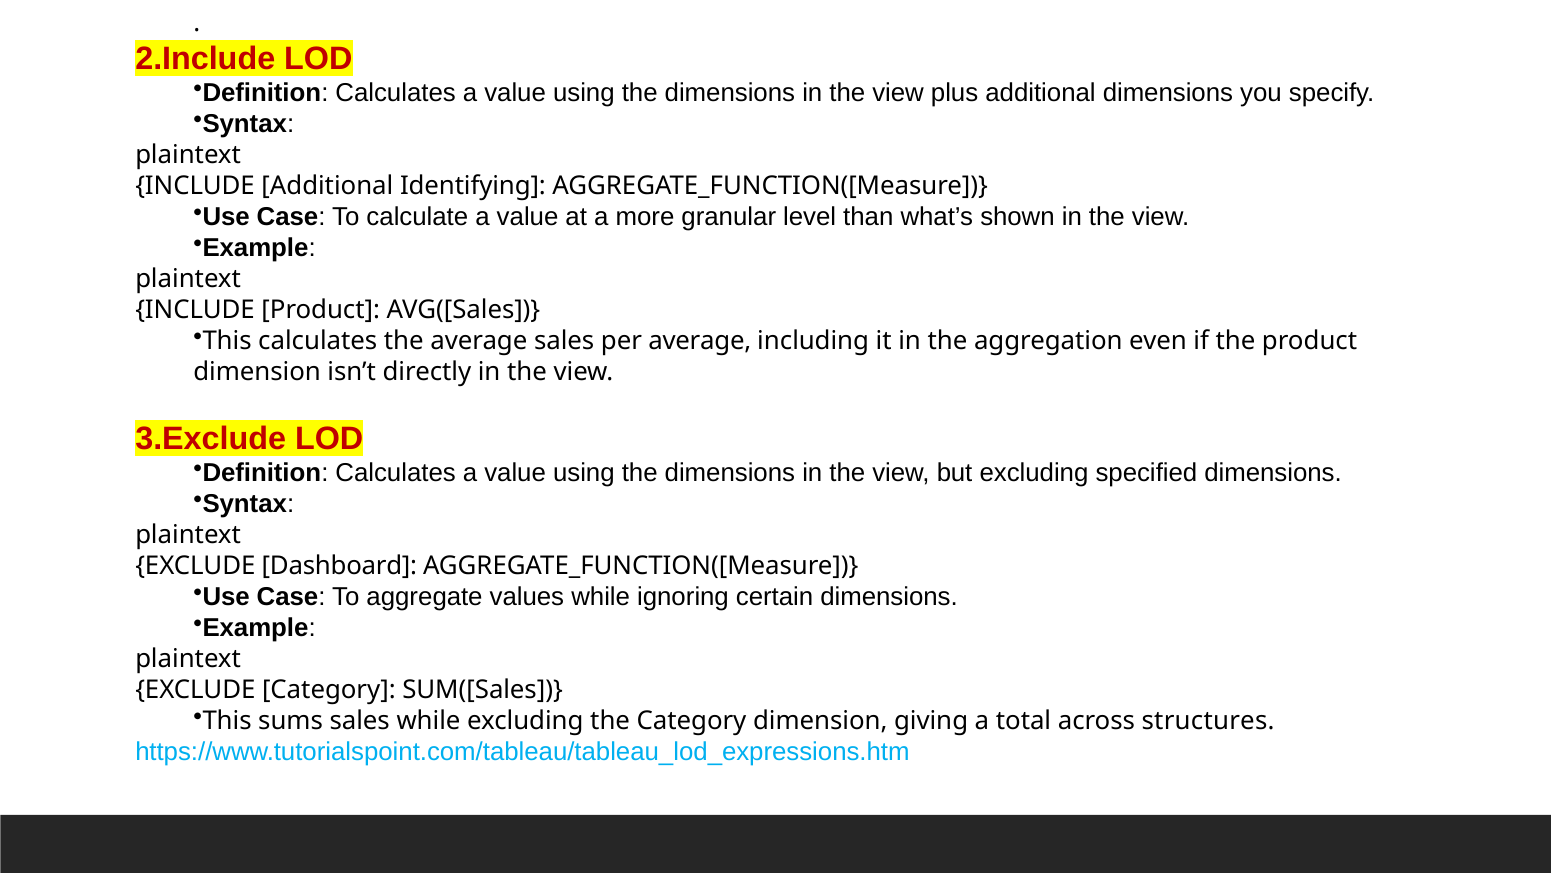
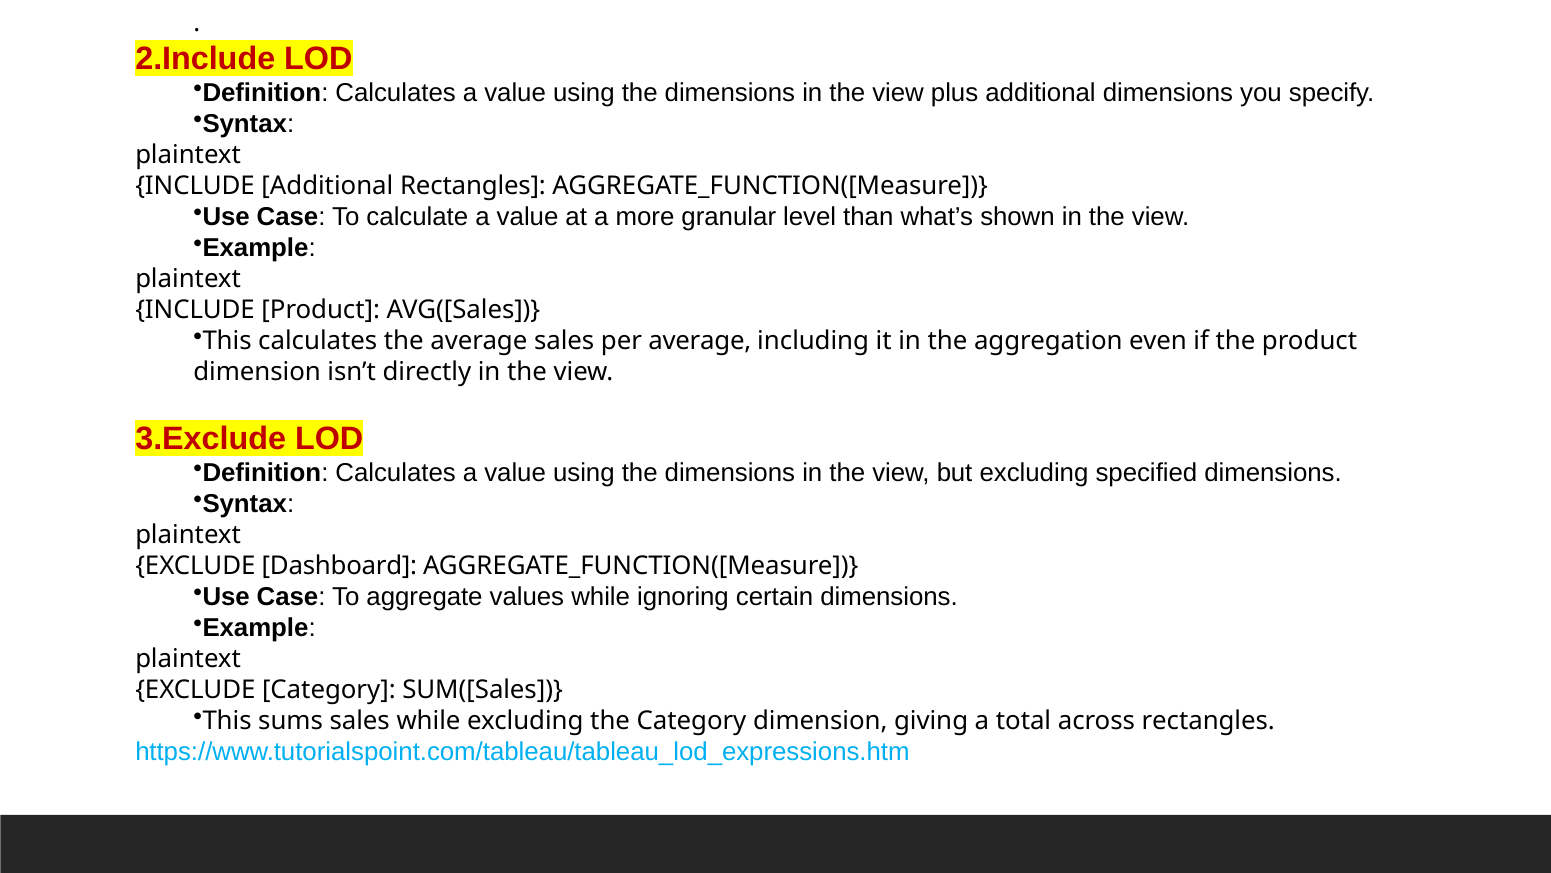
Additional Identifying: Identifying -> Rectangles
across structures: structures -> rectangles
